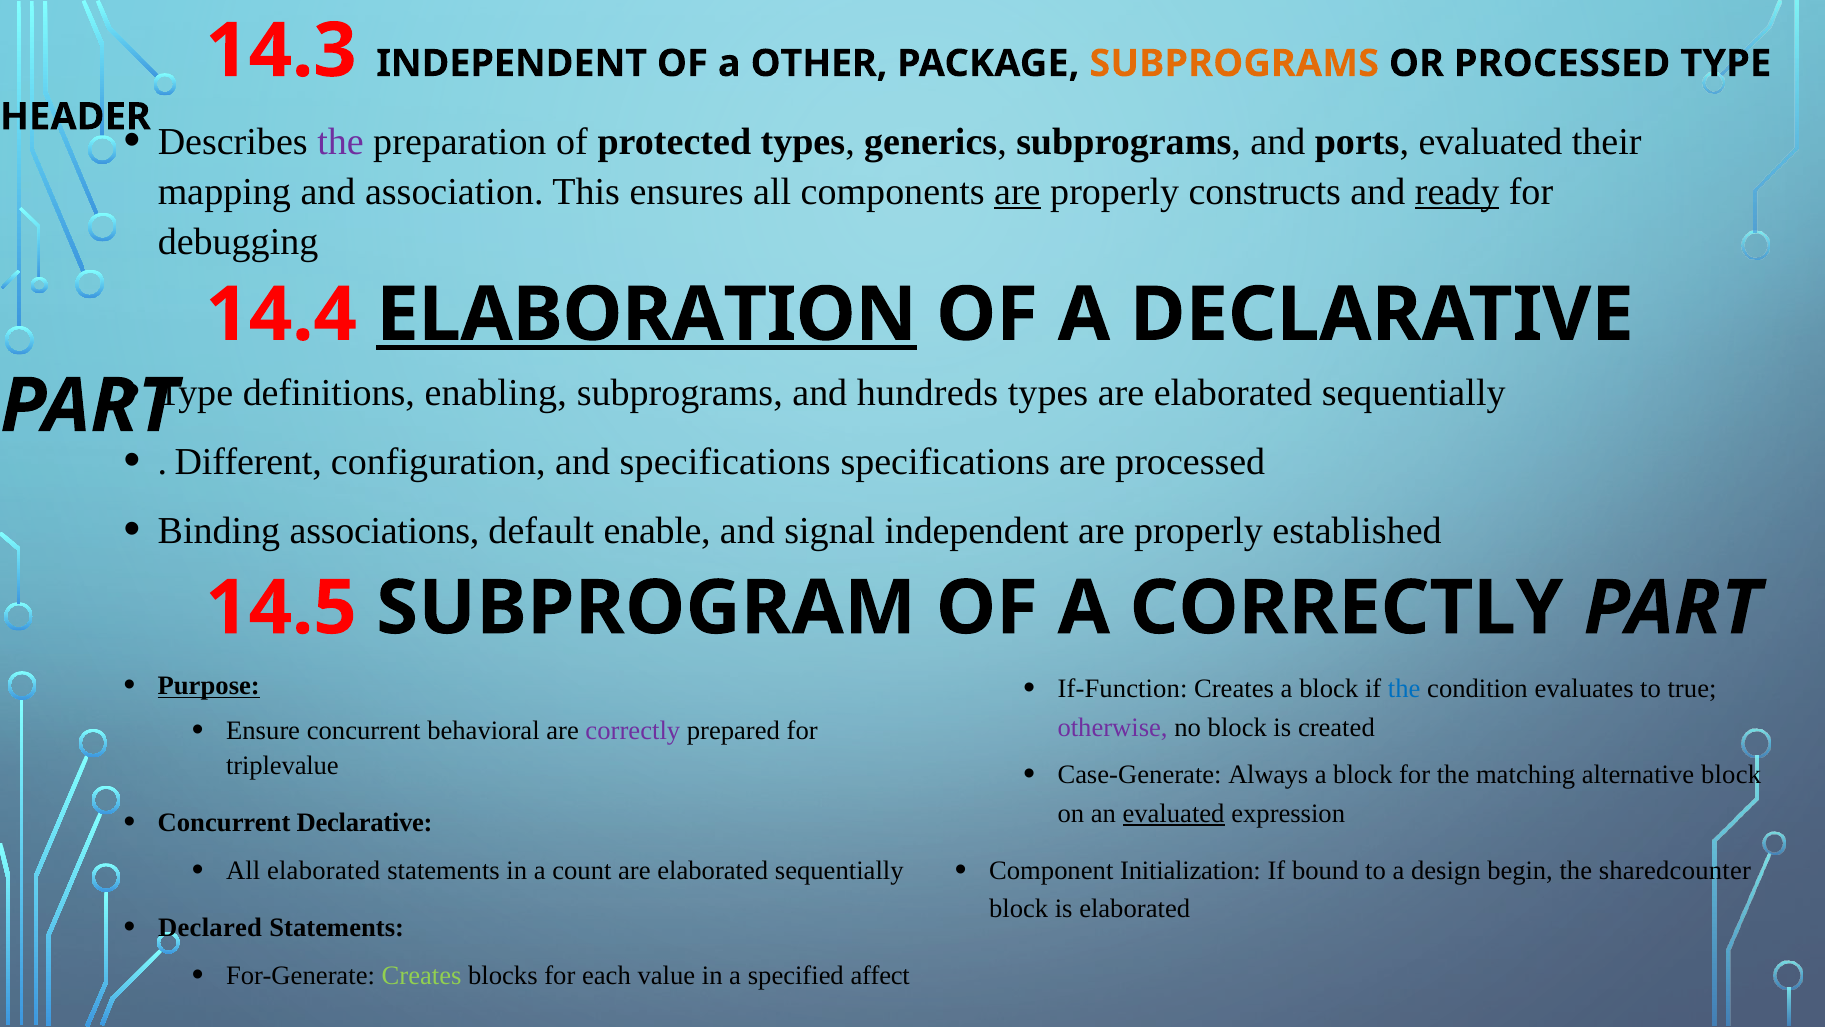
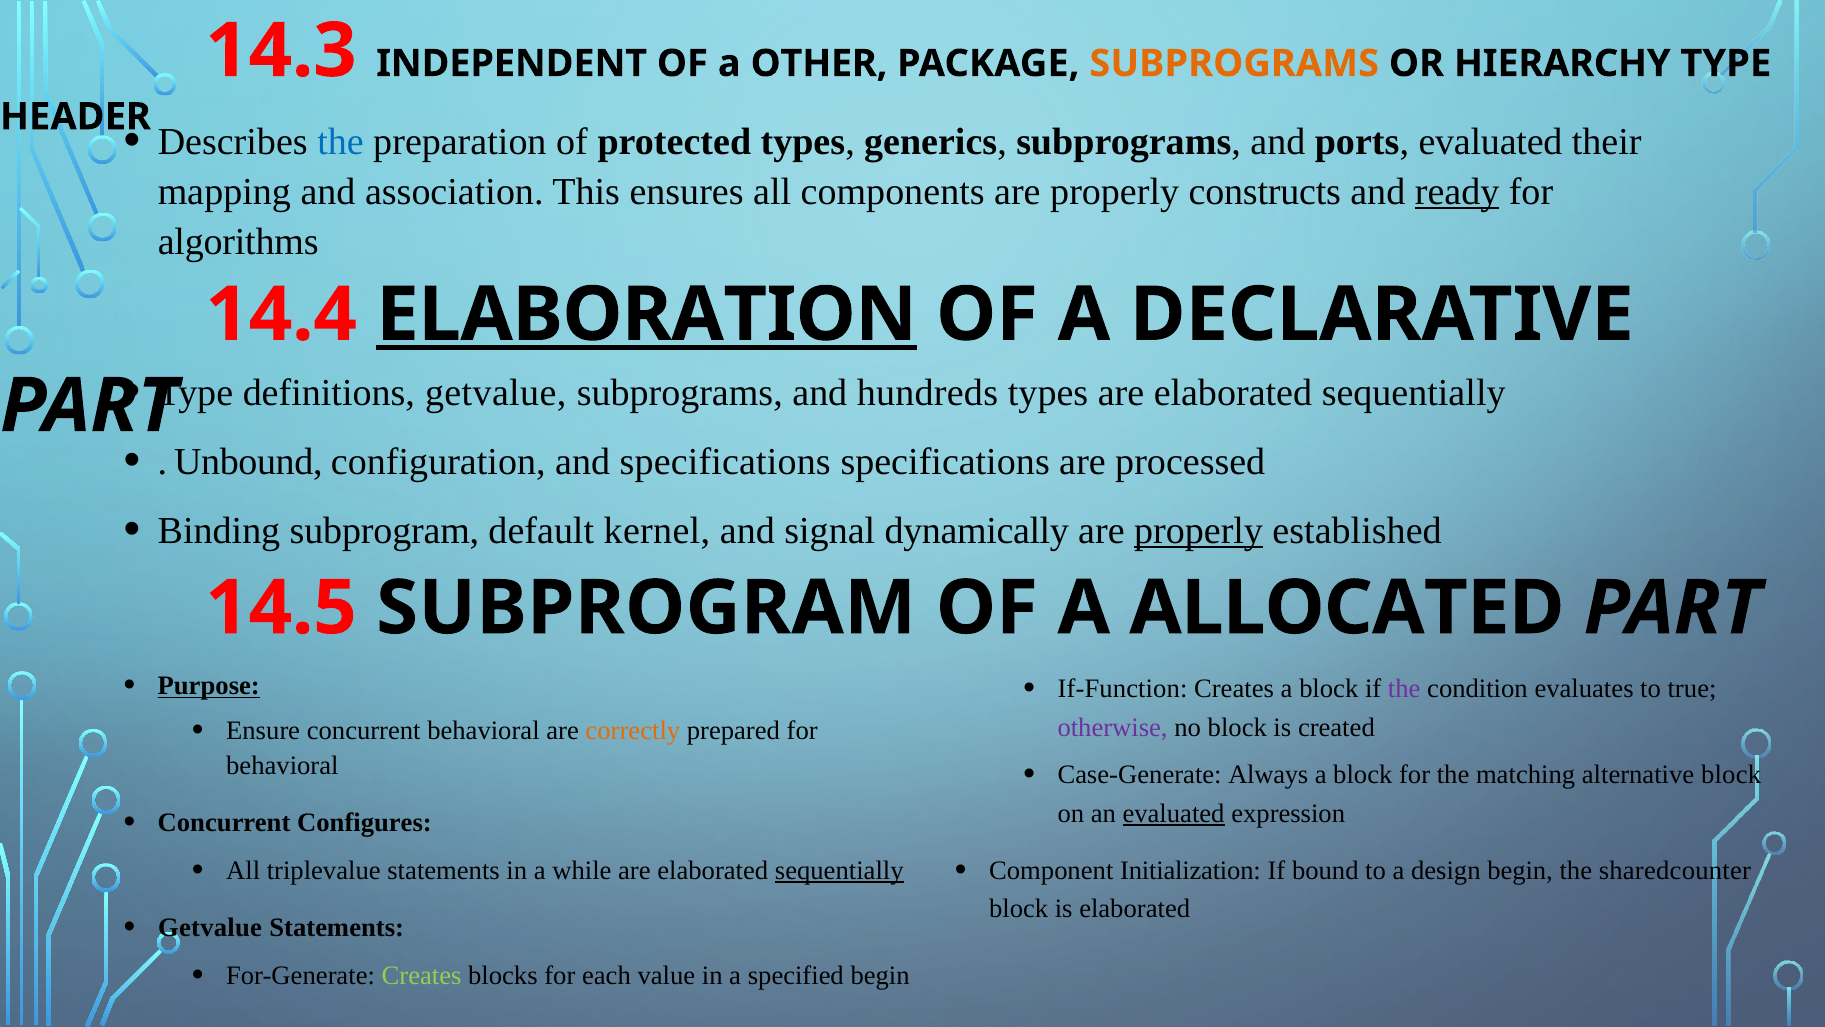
OR PROCESSED: PROCESSED -> HIERARCHY
the at (341, 141) colour: purple -> blue
are at (1017, 192) underline: present -> none
debugging: debugging -> algorithms
definitions enabling: enabling -> getvalue
Different: Different -> Unbound
Binding associations: associations -> subprogram
enable: enable -> kernel
signal independent: independent -> dynamically
properly at (1199, 531) underline: none -> present
A CORRECTLY: CORRECTLY -> ALLOCATED
the at (1404, 689) colour: blue -> purple
correctly at (633, 730) colour: purple -> orange
triplevalue at (282, 765): triplevalue -> behavioral
Concurrent Declarative: Declarative -> Configures
All elaborated: elaborated -> triplevalue
count: count -> while
sequentially at (839, 870) underline: none -> present
Declared at (210, 928): Declared -> Getvalue
specified affect: affect -> begin
